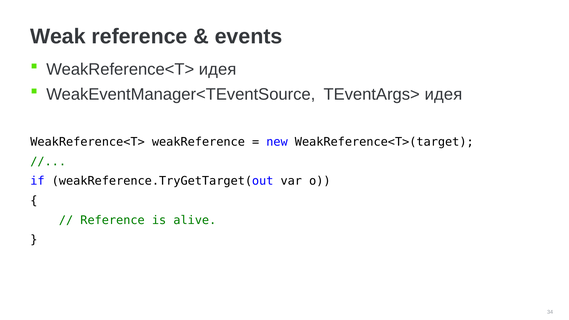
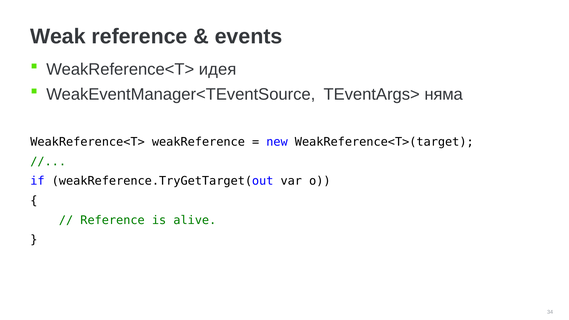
TEventArgs> идея: идея -> няма
